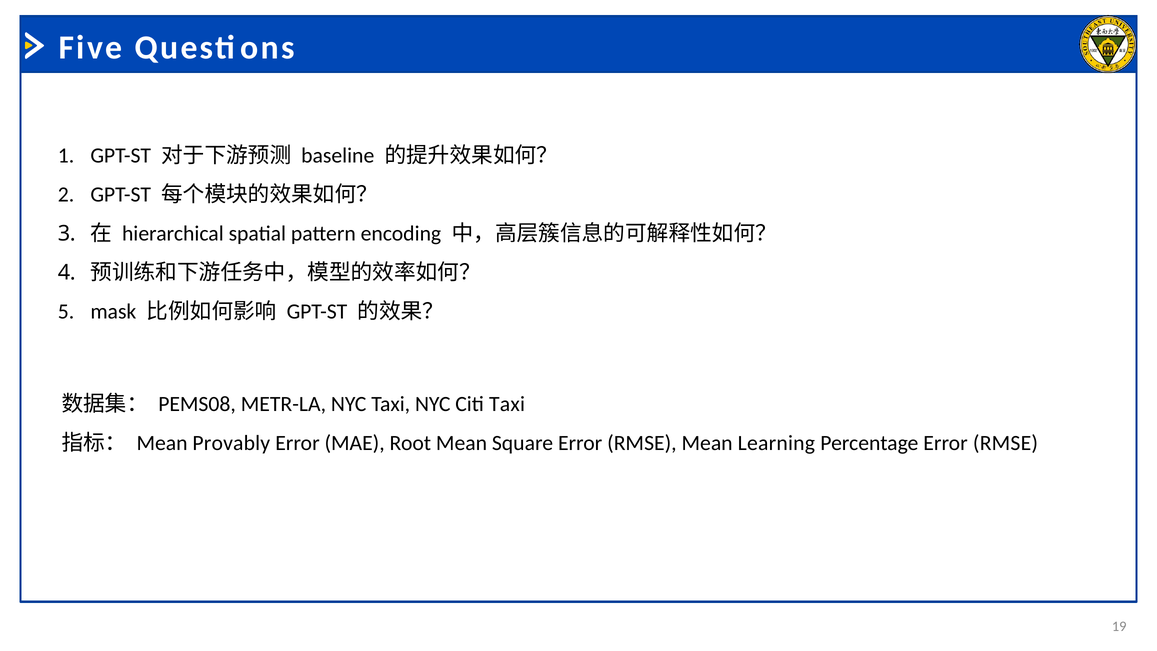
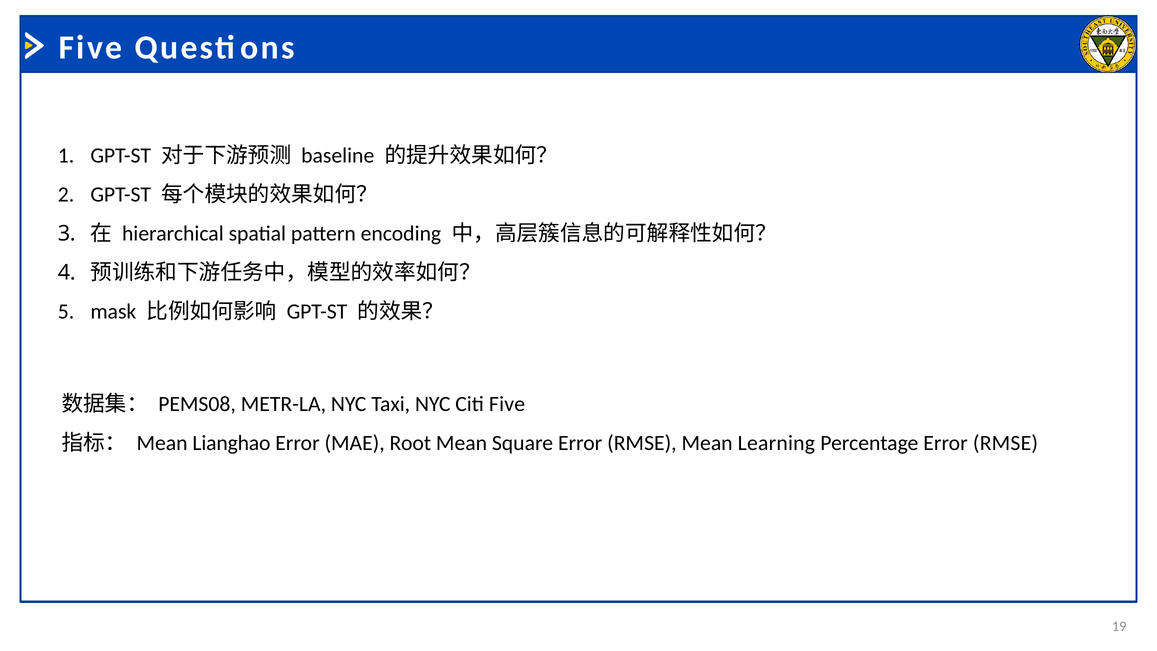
Citi Taxi: Taxi -> Five
Provably: Provably -> Lianghao
